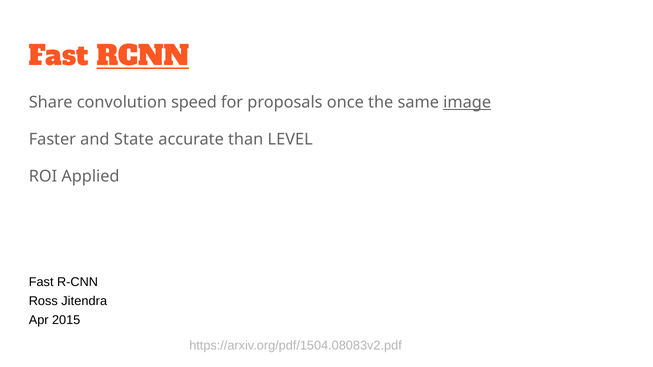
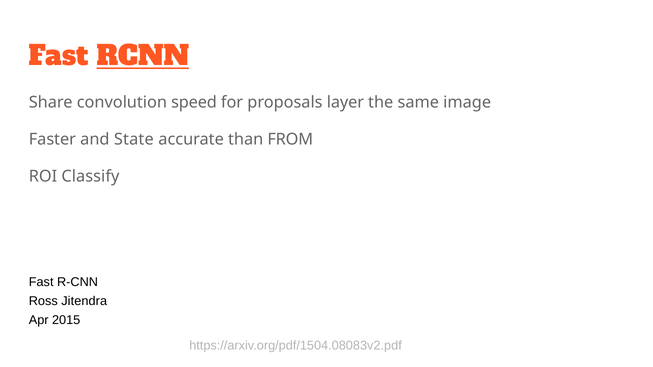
once: once -> layer
image underline: present -> none
LEVEL: LEVEL -> FROM
Applied: Applied -> Classify
